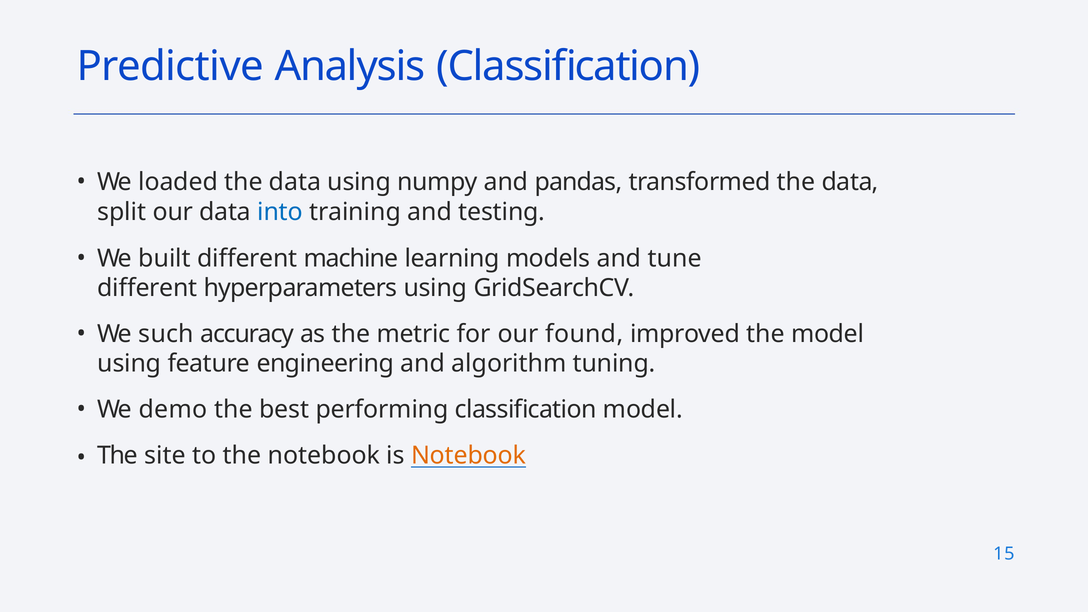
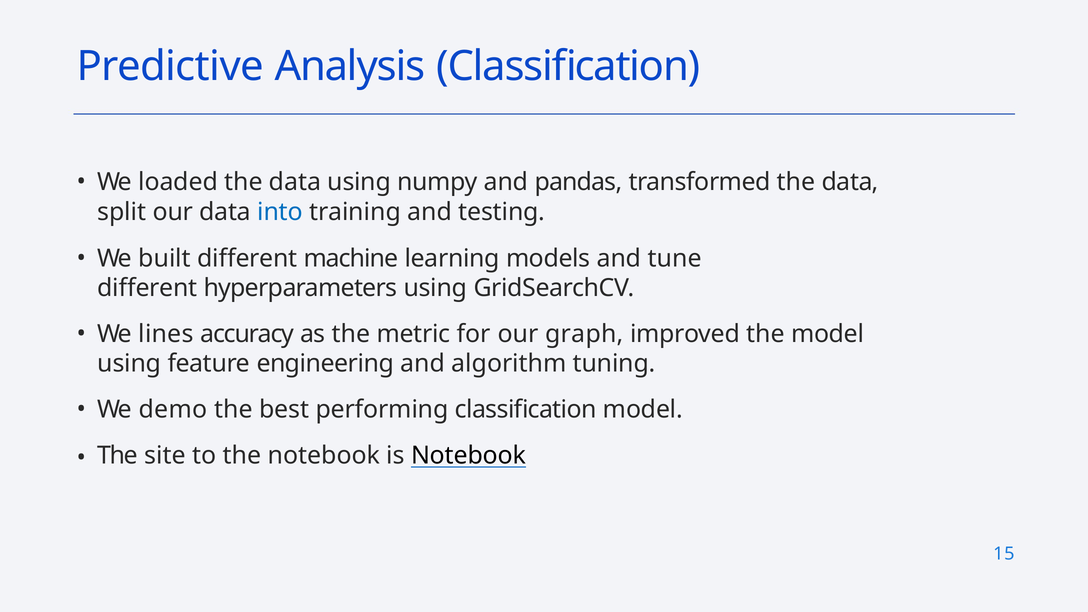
such: such -> lines
found: found -> graph
Notebook at (469, 456) colour: orange -> black
